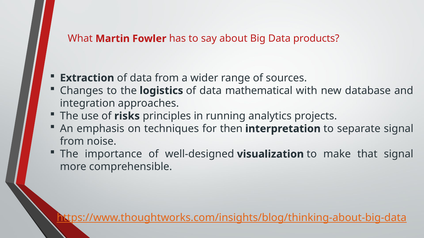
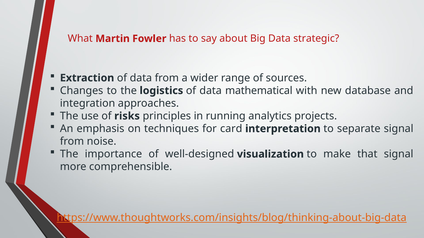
products: products -> strategic
then: then -> card
